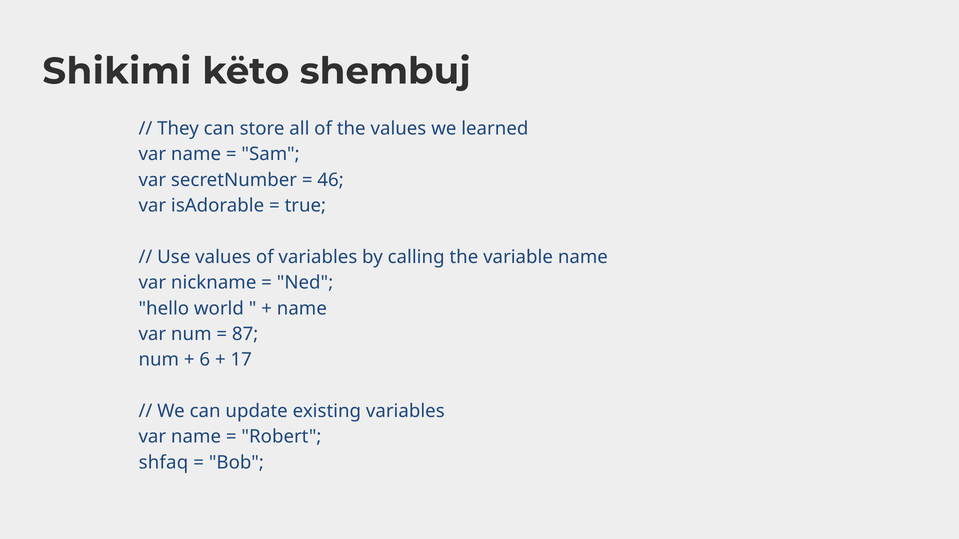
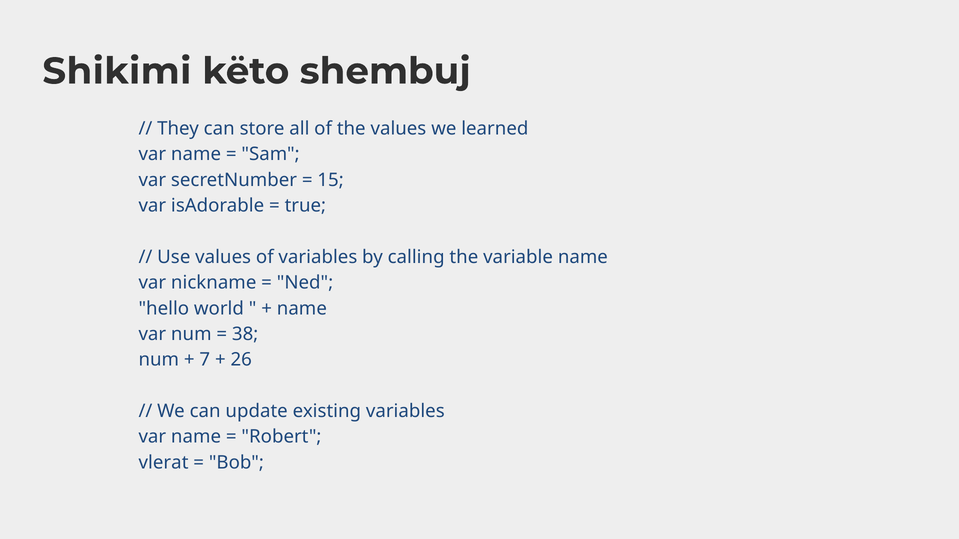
46: 46 -> 15
87: 87 -> 38
6: 6 -> 7
17: 17 -> 26
shfaq: shfaq -> vlerat
